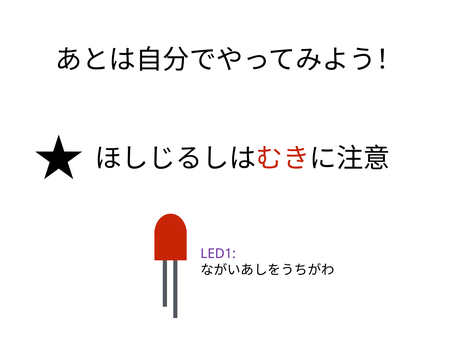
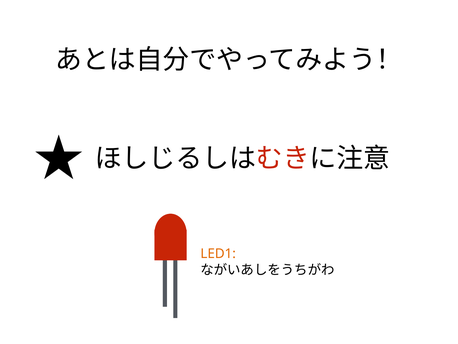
LED1 colour: purple -> orange
